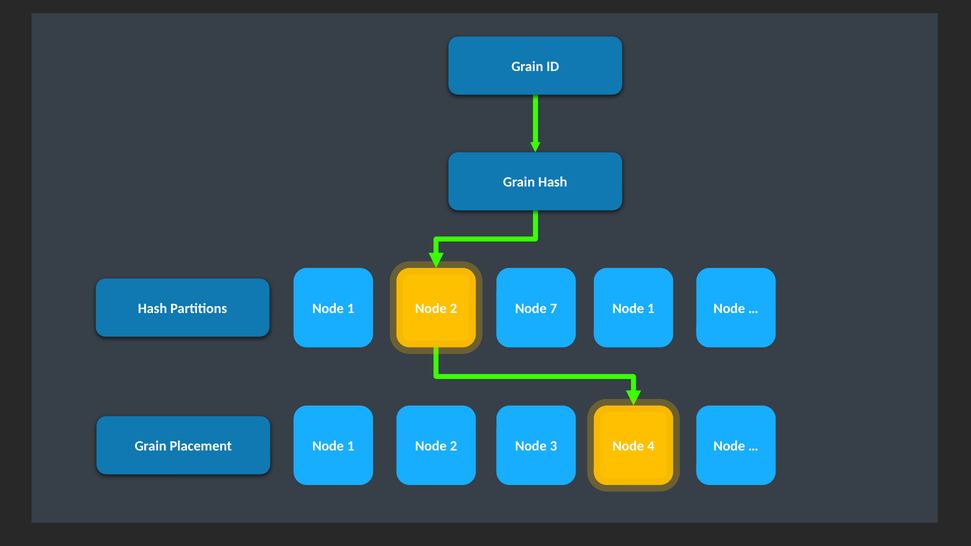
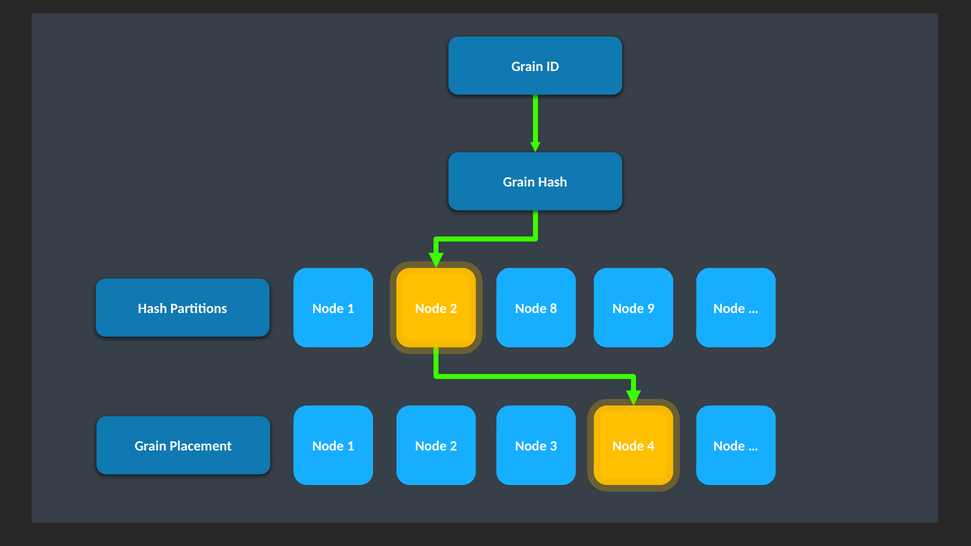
7: 7 -> 8
1 at (651, 309): 1 -> 9
